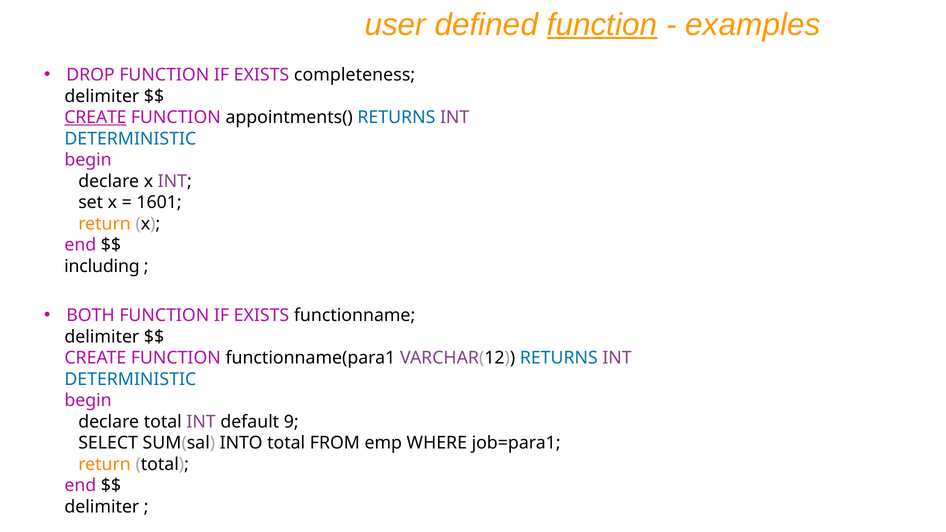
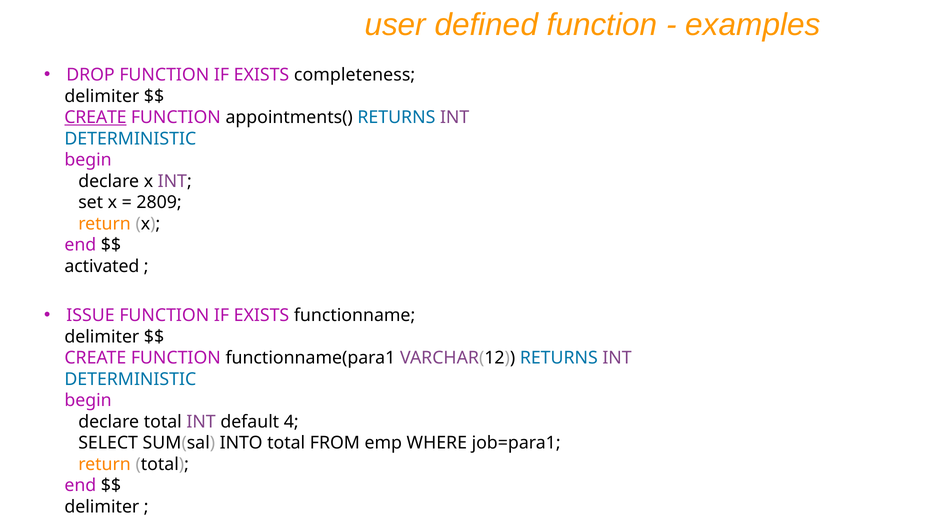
function at (602, 25) underline: present -> none
1601: 1601 -> 2809
including: including -> activated
BOTH: BOTH -> ISSUE
9: 9 -> 4
